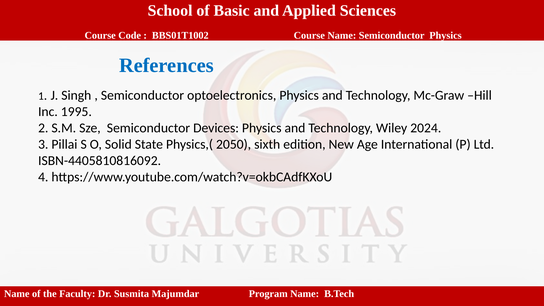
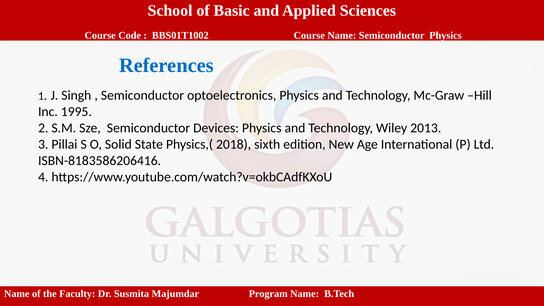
2024: 2024 -> 2013
2050: 2050 -> 2018
ISBN-4405810816092: ISBN-4405810816092 -> ISBN-8183586206416
